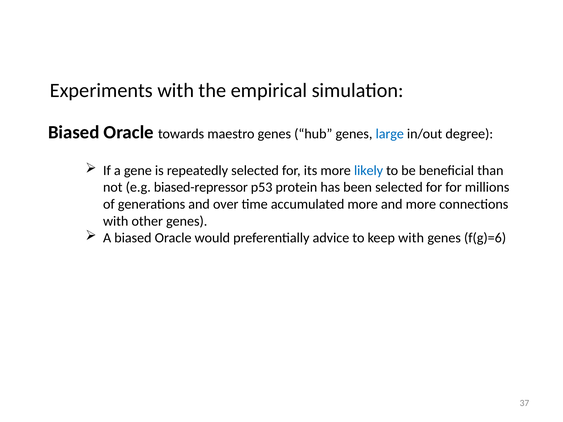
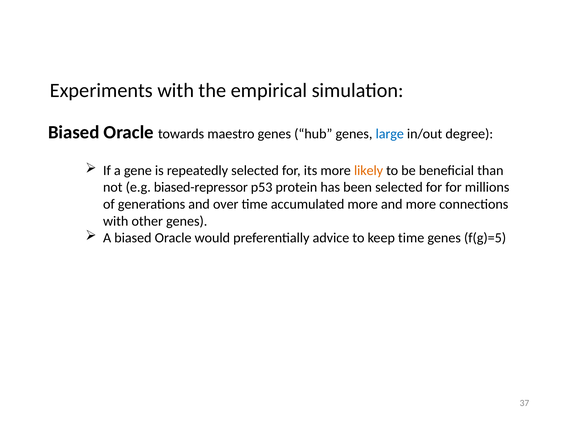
likely colour: blue -> orange
keep with: with -> time
f(g)=6: f(g)=6 -> f(g)=5
